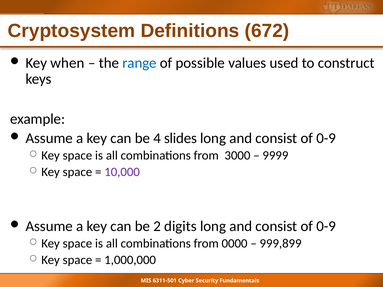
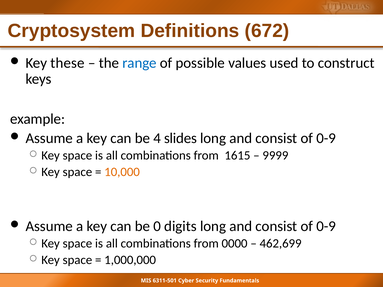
when: when -> these
3000: 3000 -> 1615
10,000 colour: purple -> orange
2: 2 -> 0
999,899: 999,899 -> 462,699
